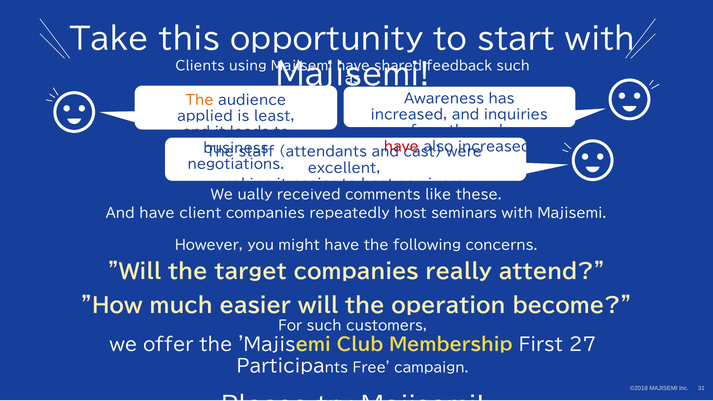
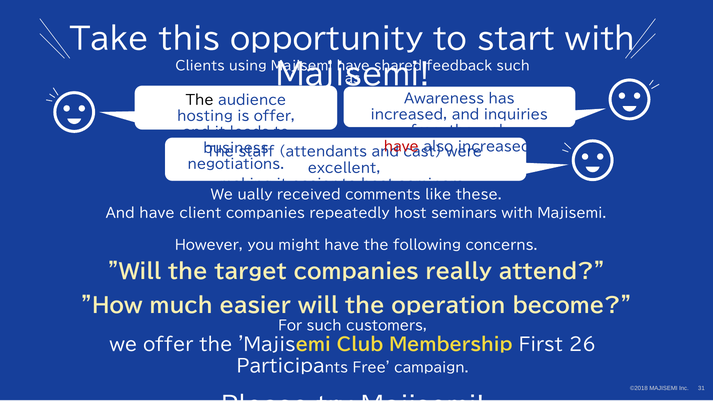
The at (200, 100) colour: orange -> black
applied: applied -> hosting
is least: least -> offer
27: 27 -> 26
